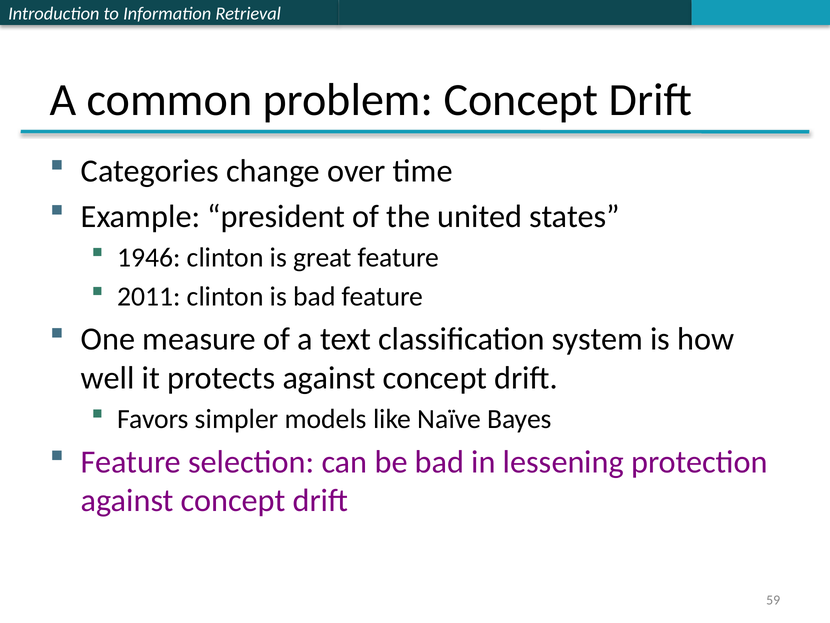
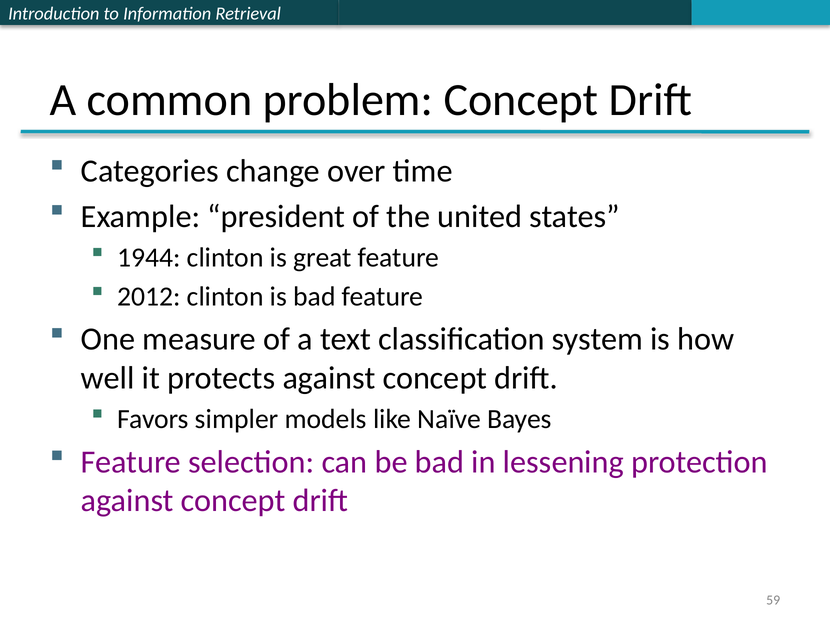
1946: 1946 -> 1944
2011: 2011 -> 2012
